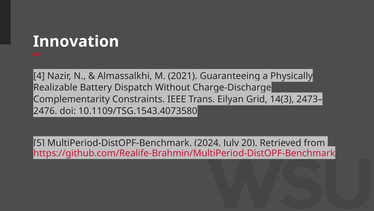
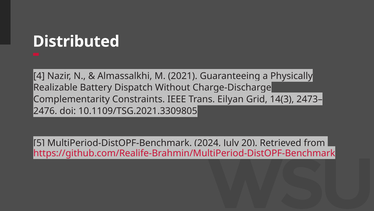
Innovation: Innovation -> Distributed
10.1109/TSG.1543.4073580: 10.1109/TSG.1543.4073580 -> 10.1109/TSG.2021.3309805
